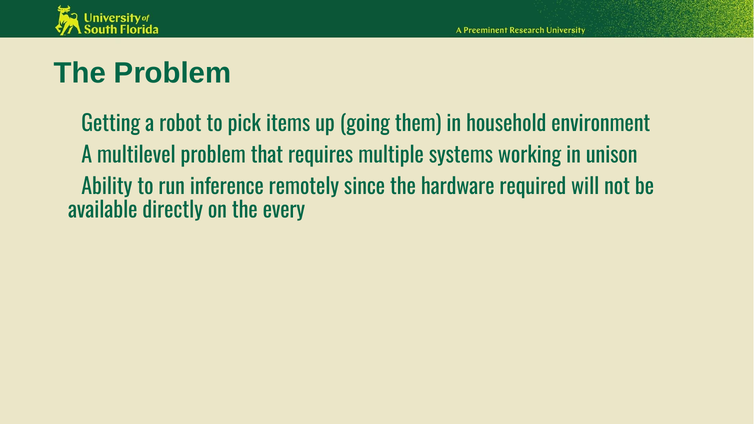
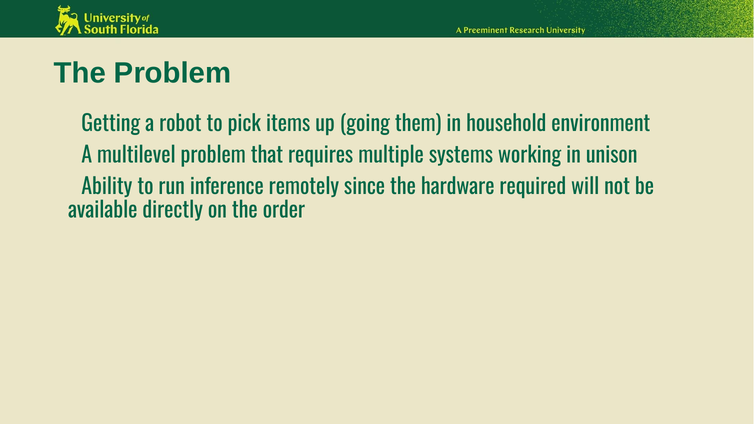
every: every -> order
